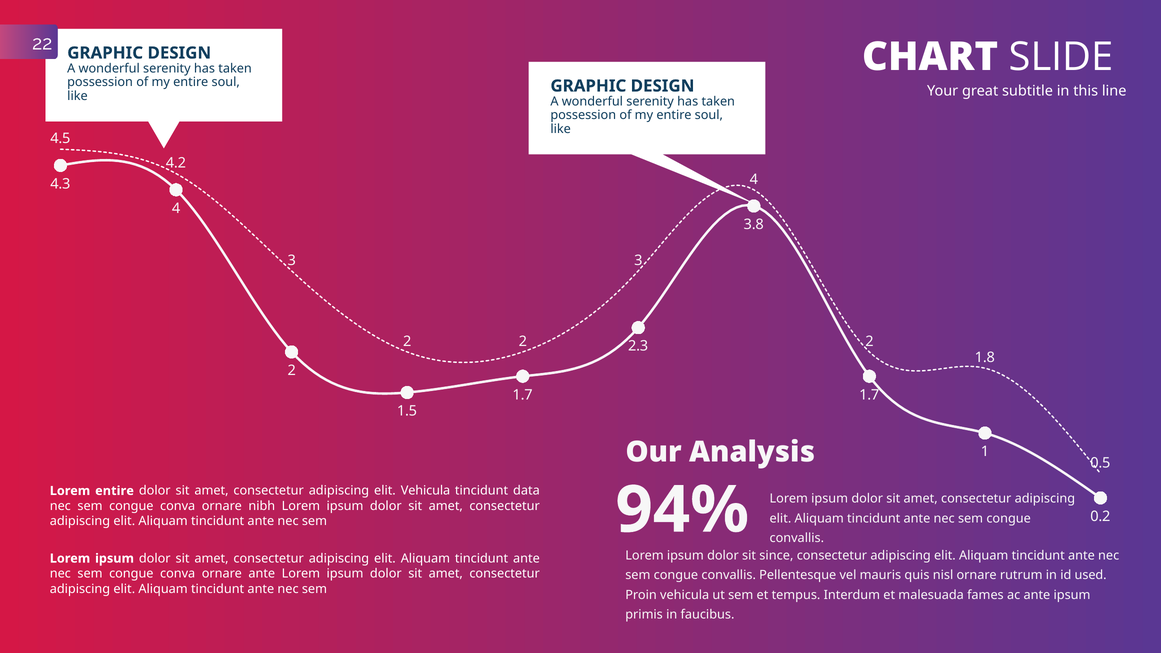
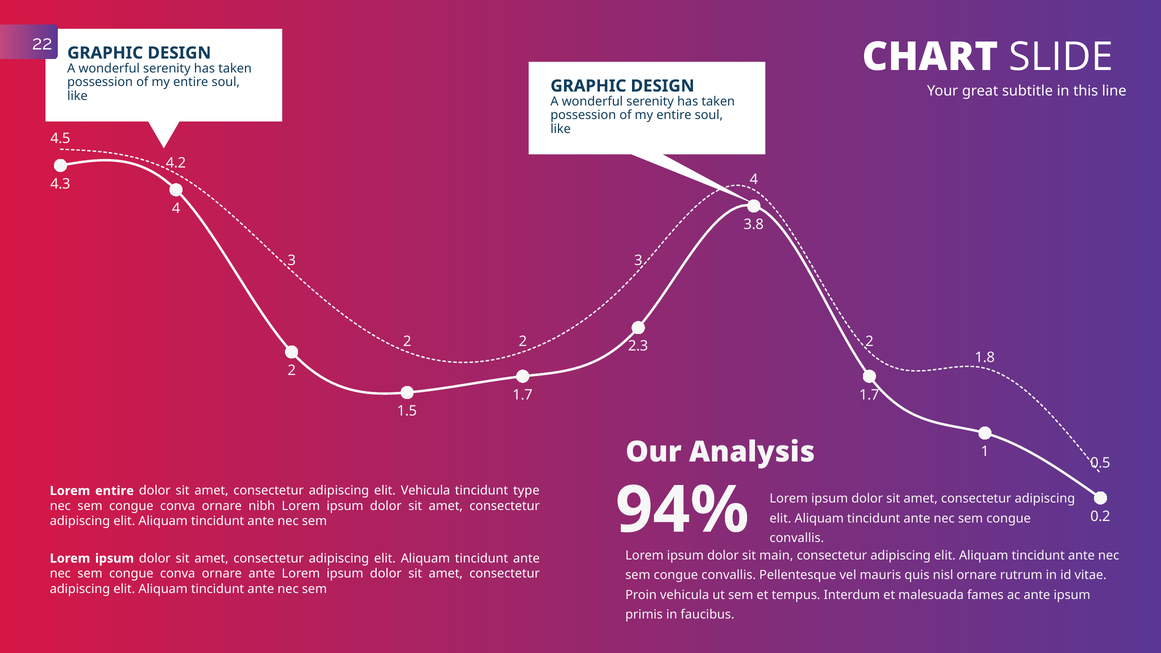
data: data -> type
since: since -> main
used: used -> vitae
